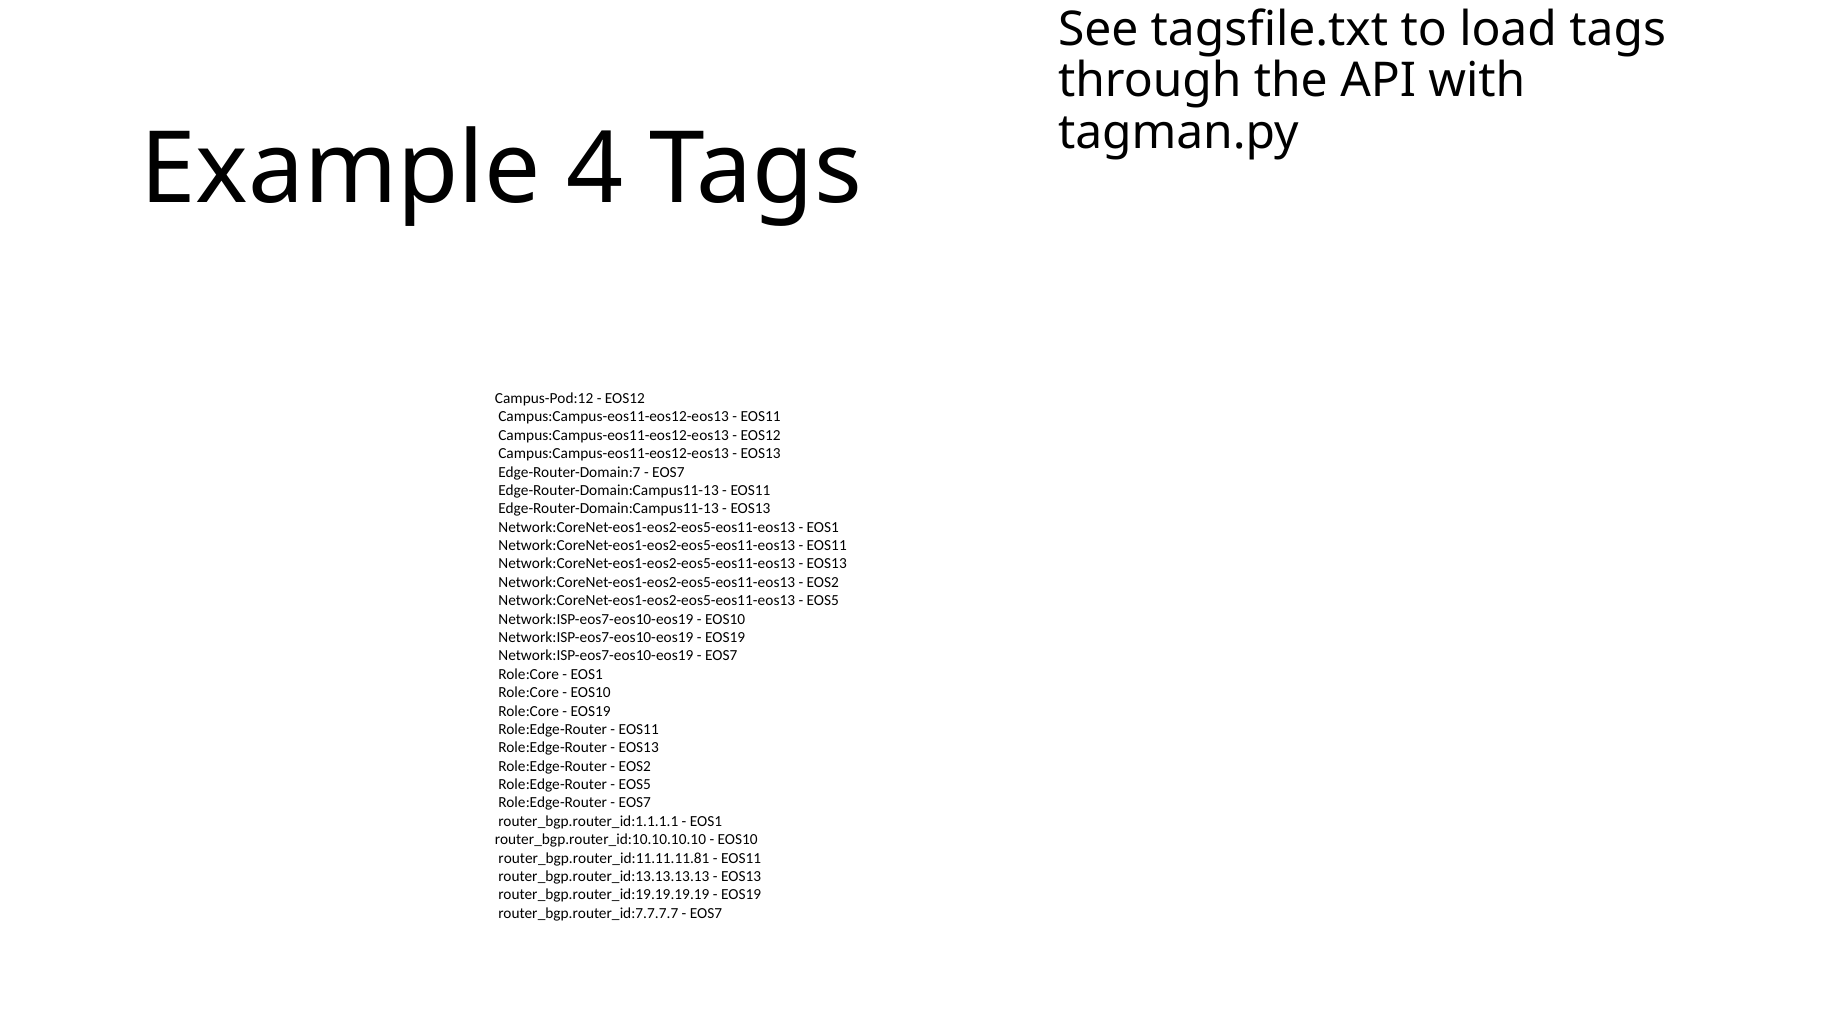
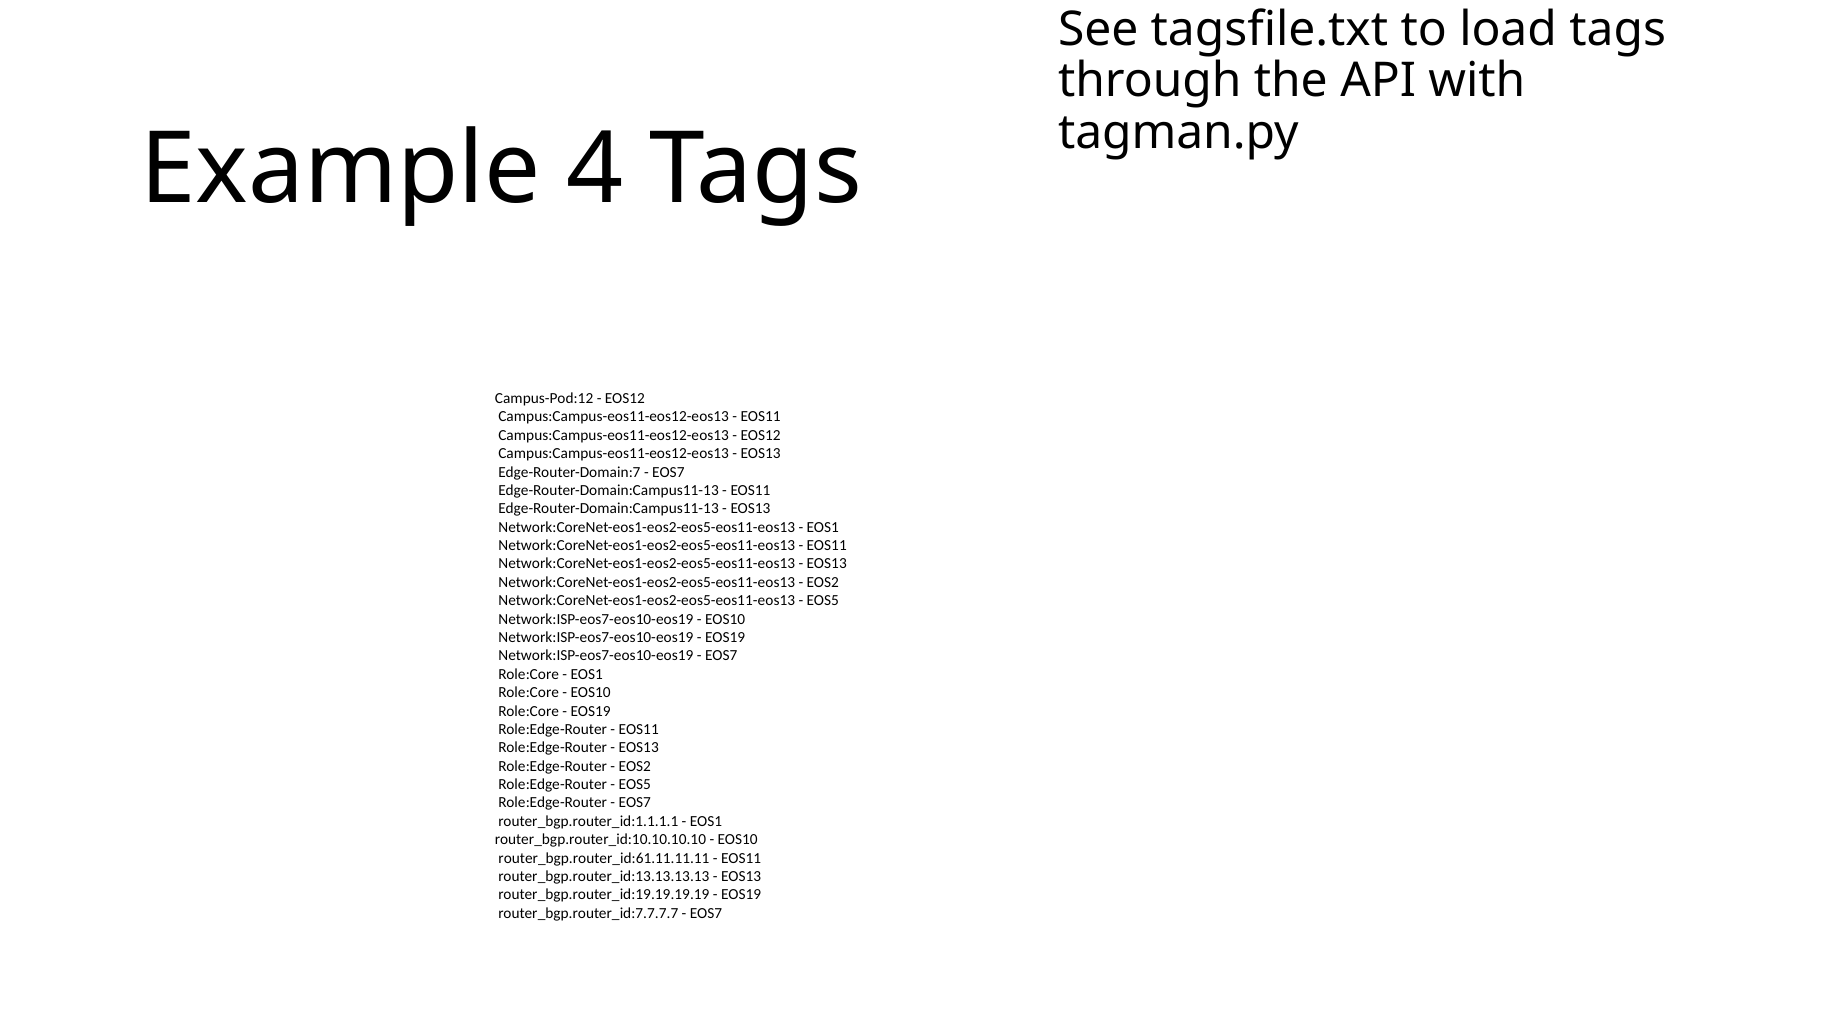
router_bgp.router_id:11.11.11.81: router_bgp.router_id:11.11.11.81 -> router_bgp.router_id:61.11.11.11
